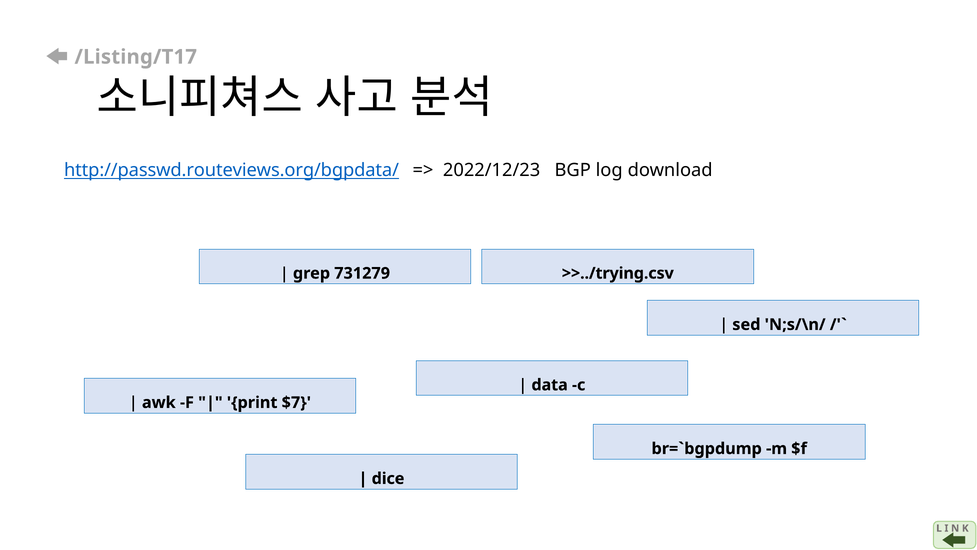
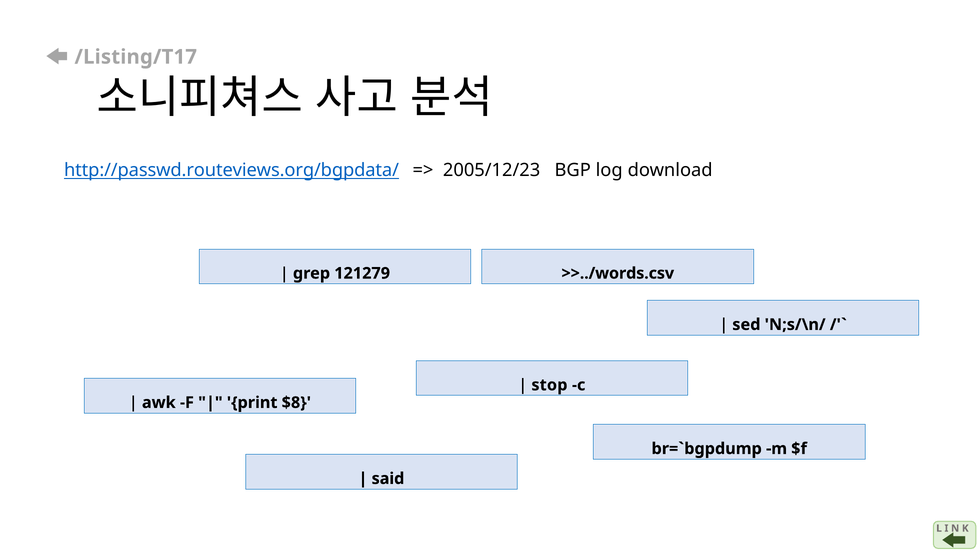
2022/12/23: 2022/12/23 -> 2005/12/23
731279: 731279 -> 121279
>>../trying.csv: >>../trying.csv -> >>../words.csv
data: data -> stop
$7: $7 -> $8
dice: dice -> said
